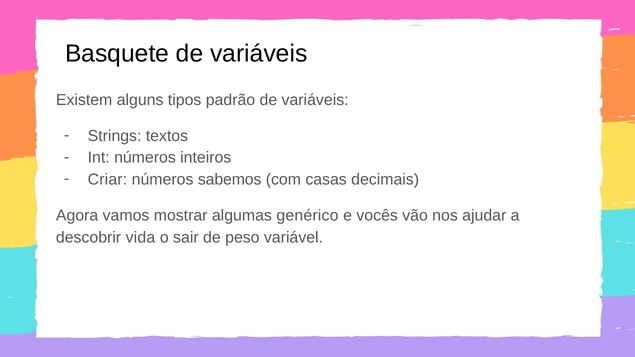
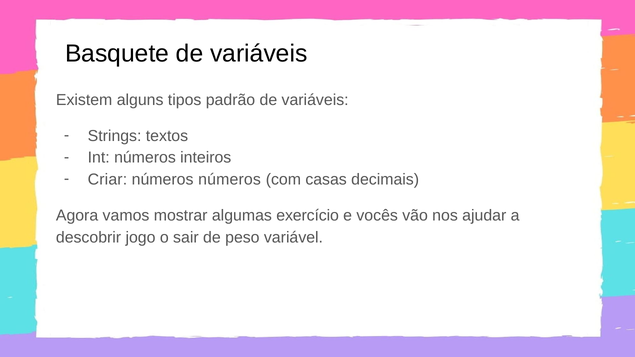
números sabemos: sabemos -> números
genérico: genérico -> exercício
vida: vida -> jogo
